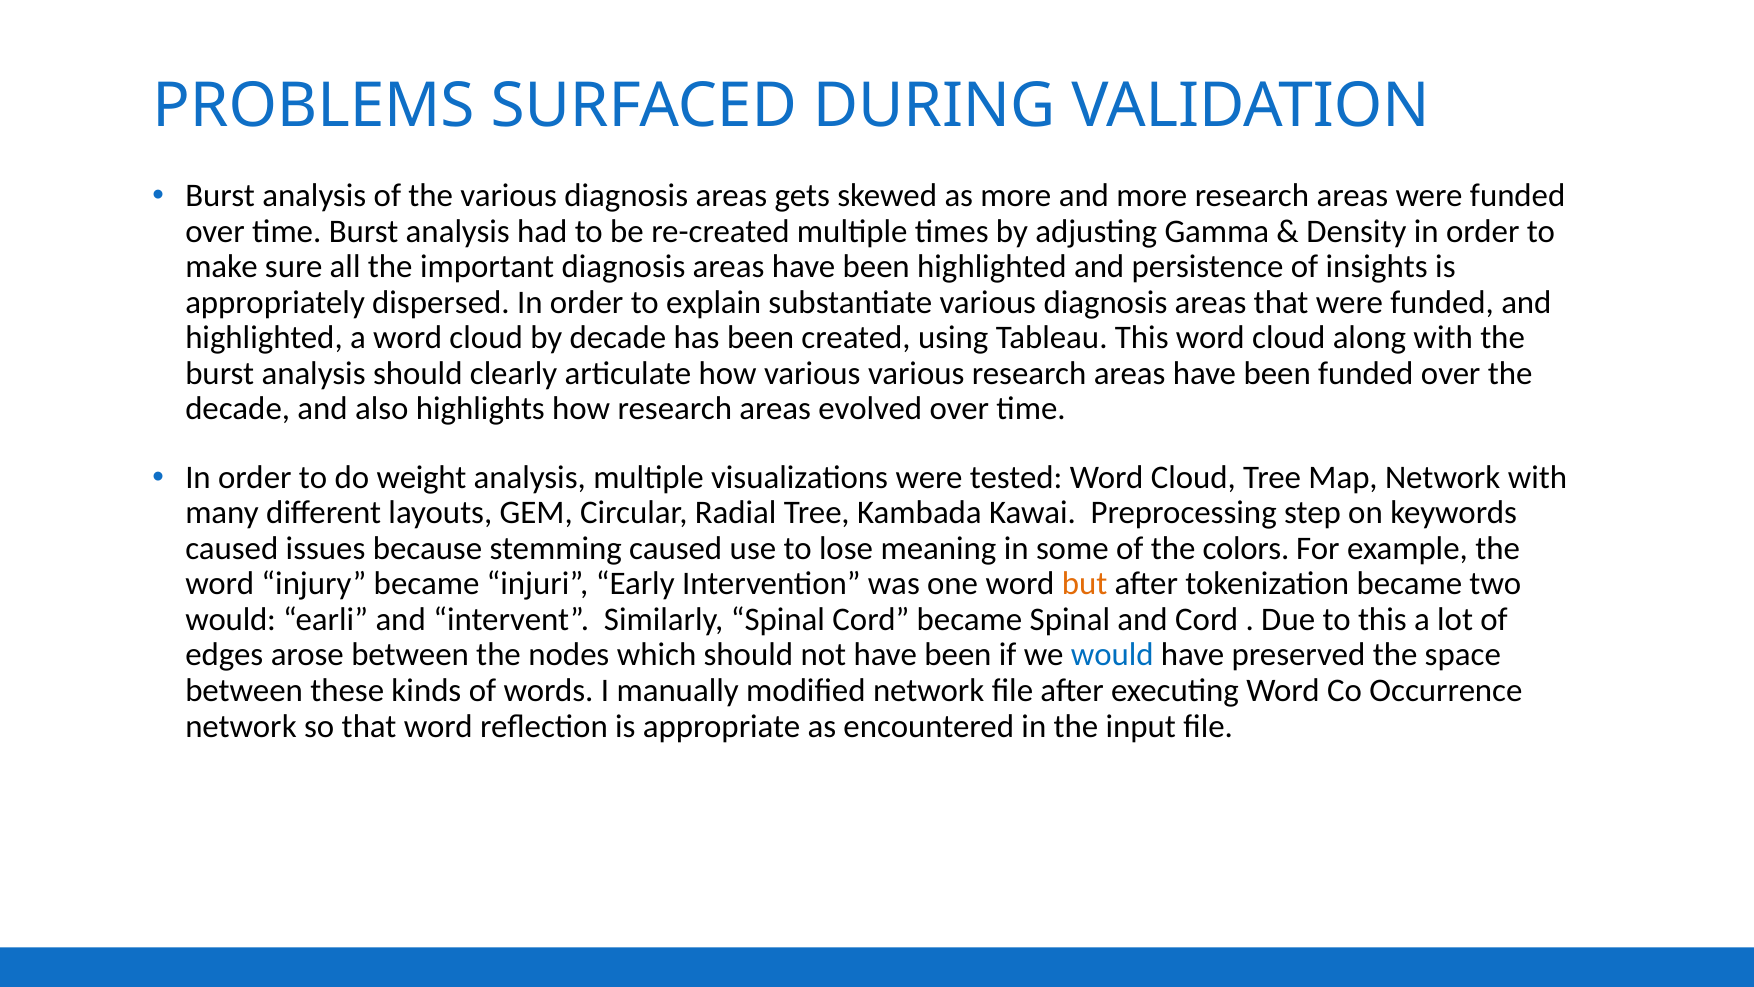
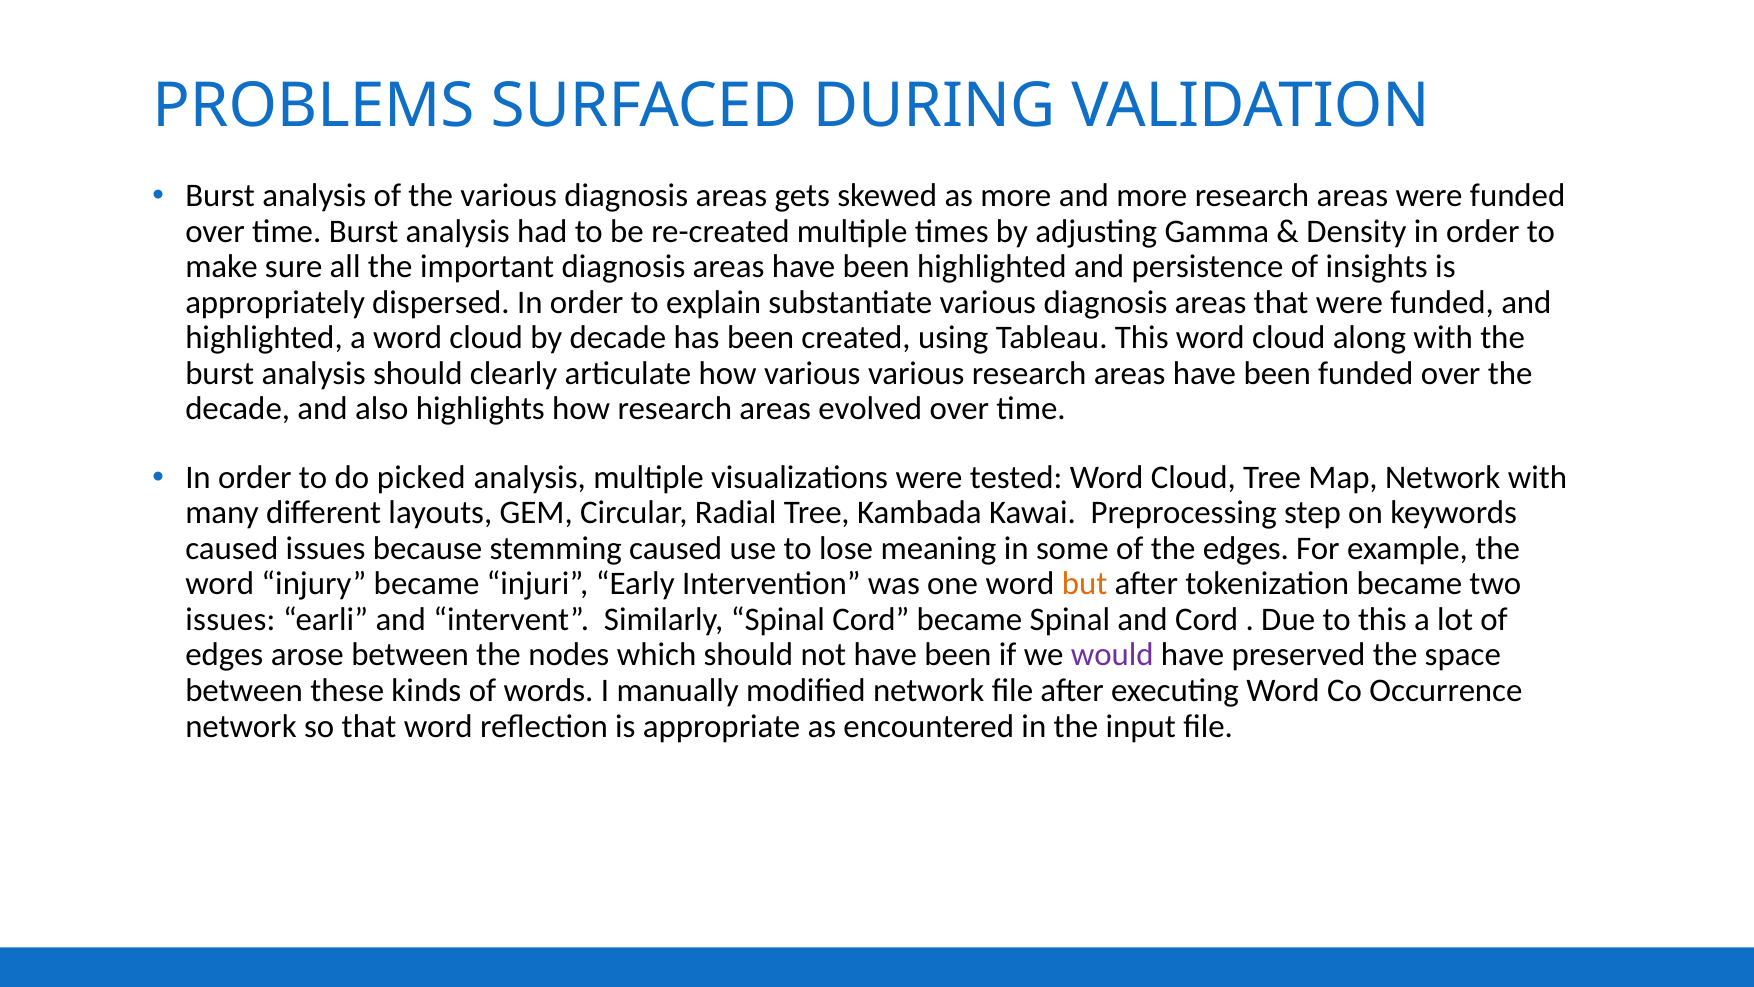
weight: weight -> picked
the colors: colors -> edges
would at (231, 619): would -> issues
would at (1112, 655) colour: blue -> purple
